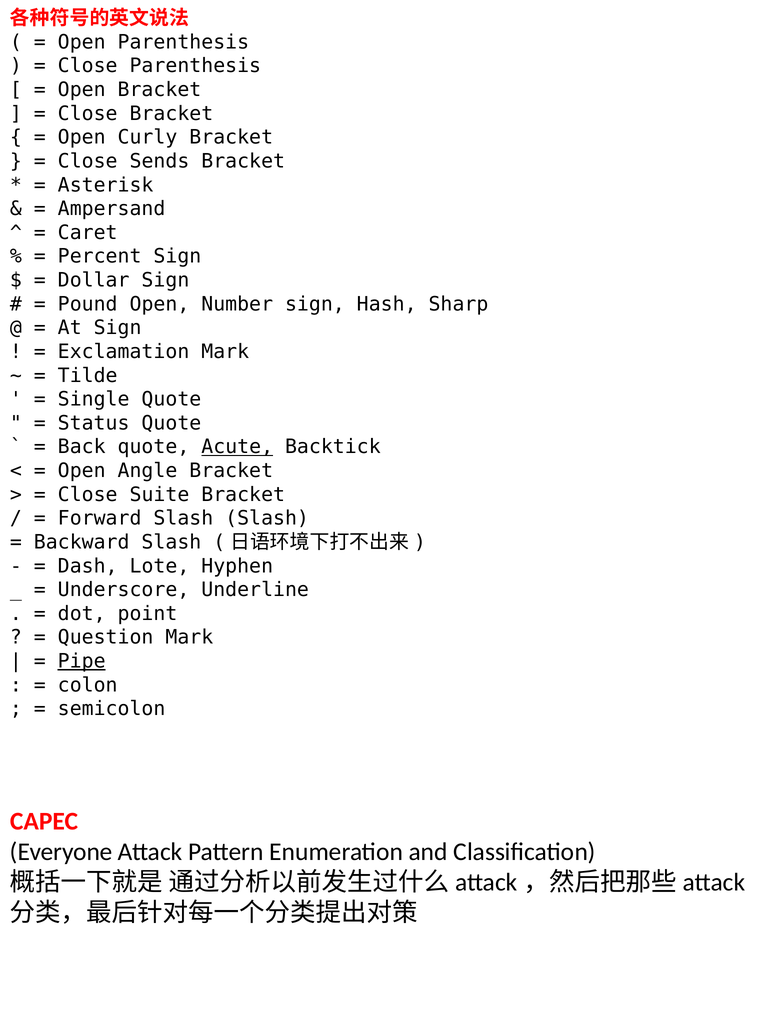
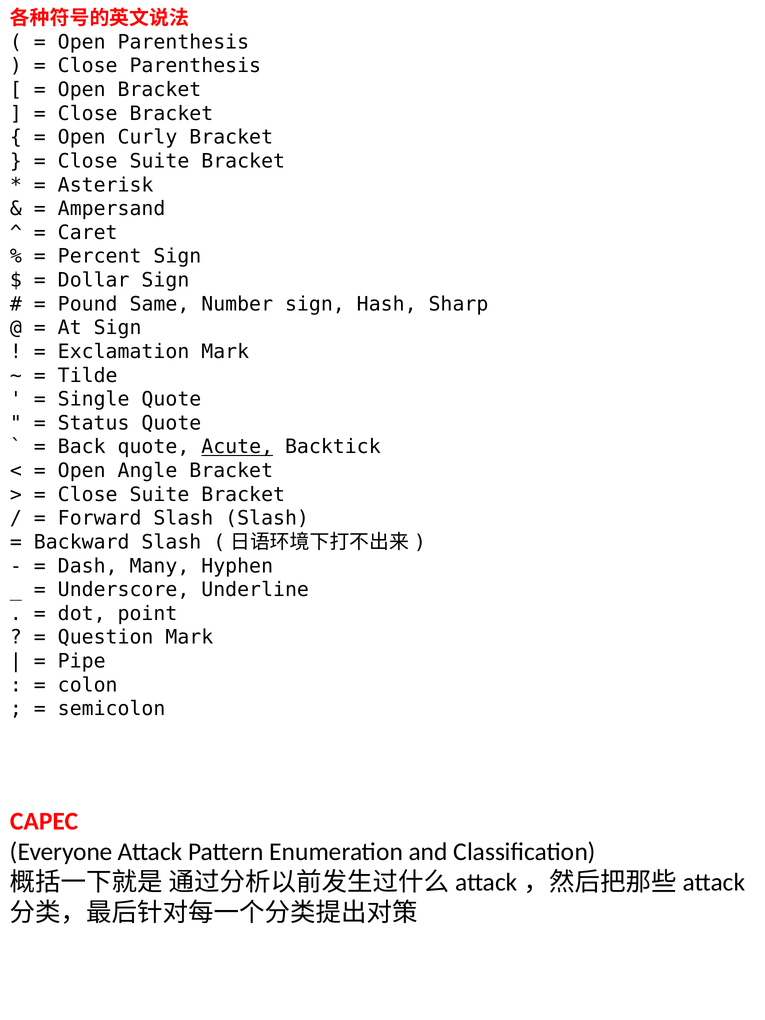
Sends at (159, 161): Sends -> Suite
Pound Open: Open -> Same
Lote: Lote -> Many
Pipe underline: present -> none
